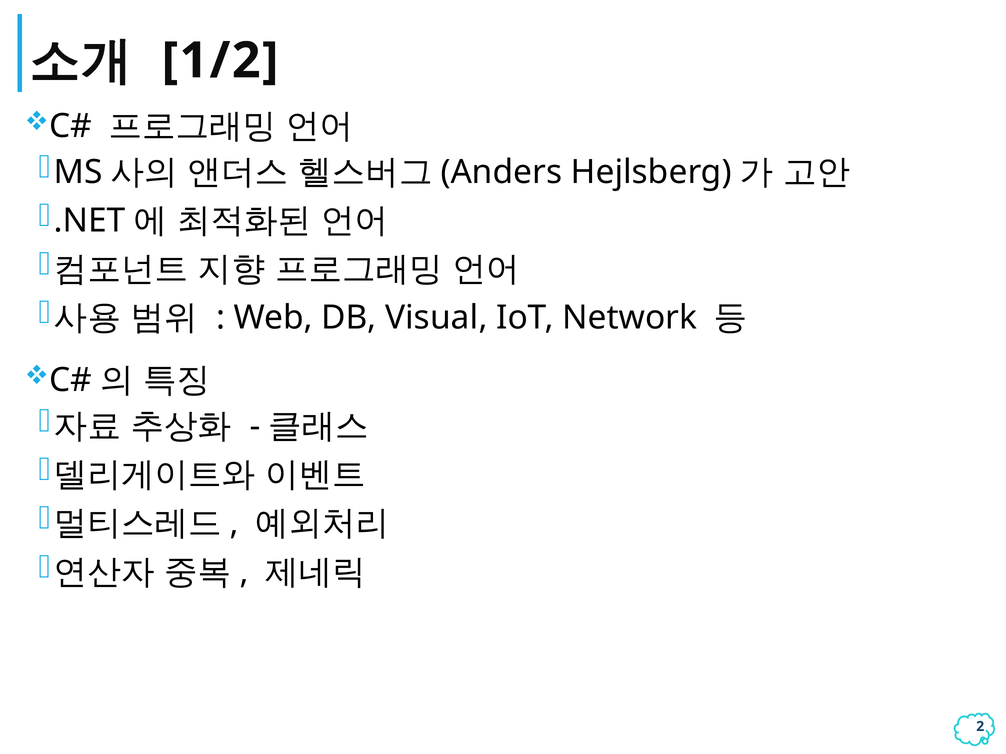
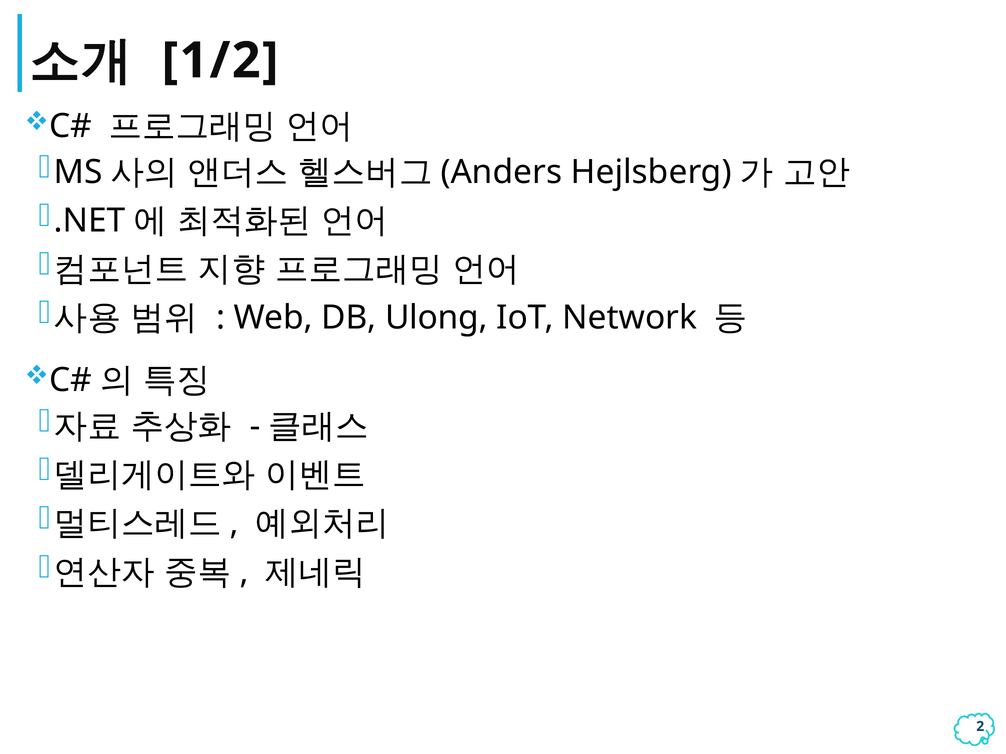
Visual: Visual -> Ulong
